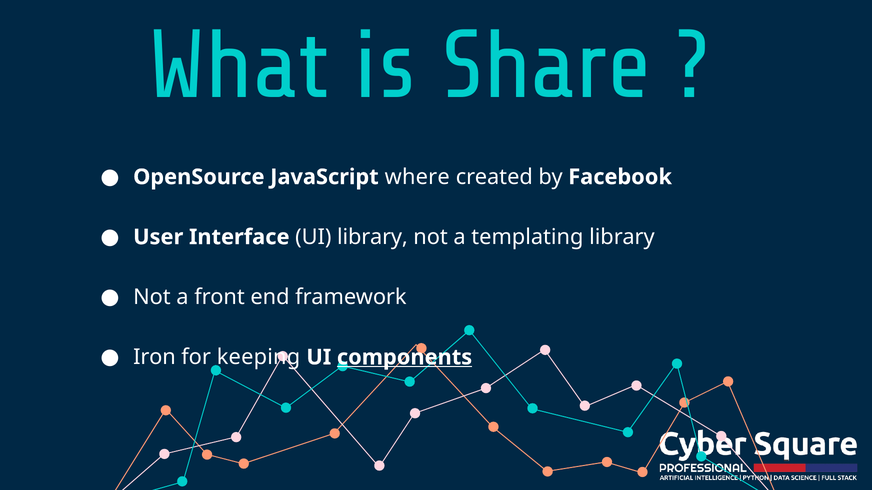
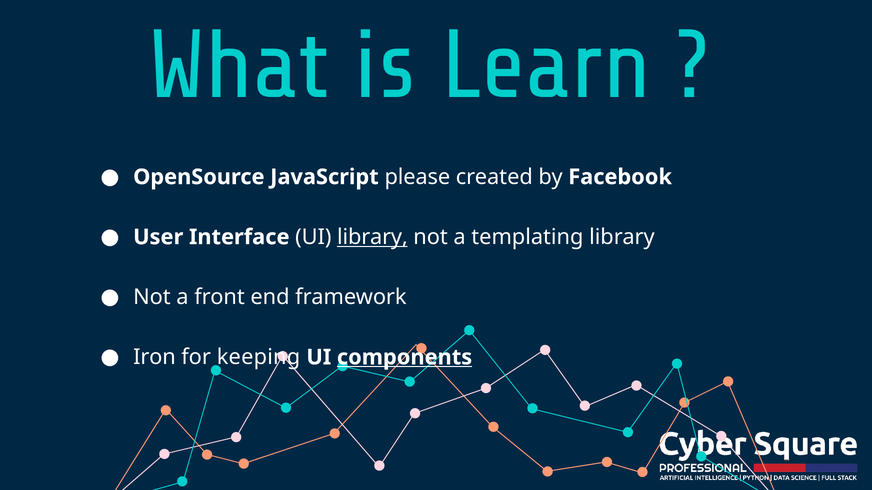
Share: Share -> Learn
where: where -> please
library at (372, 237) underline: none -> present
